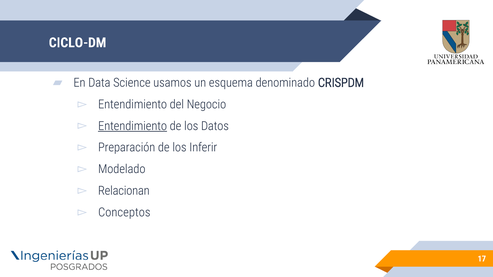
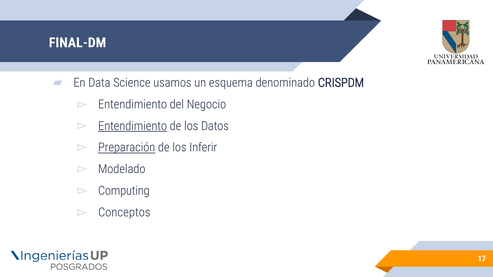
CICLO-DM: CICLO-DM -> FINAL-DM
Preparación underline: none -> present
Relacionan: Relacionan -> Computing
